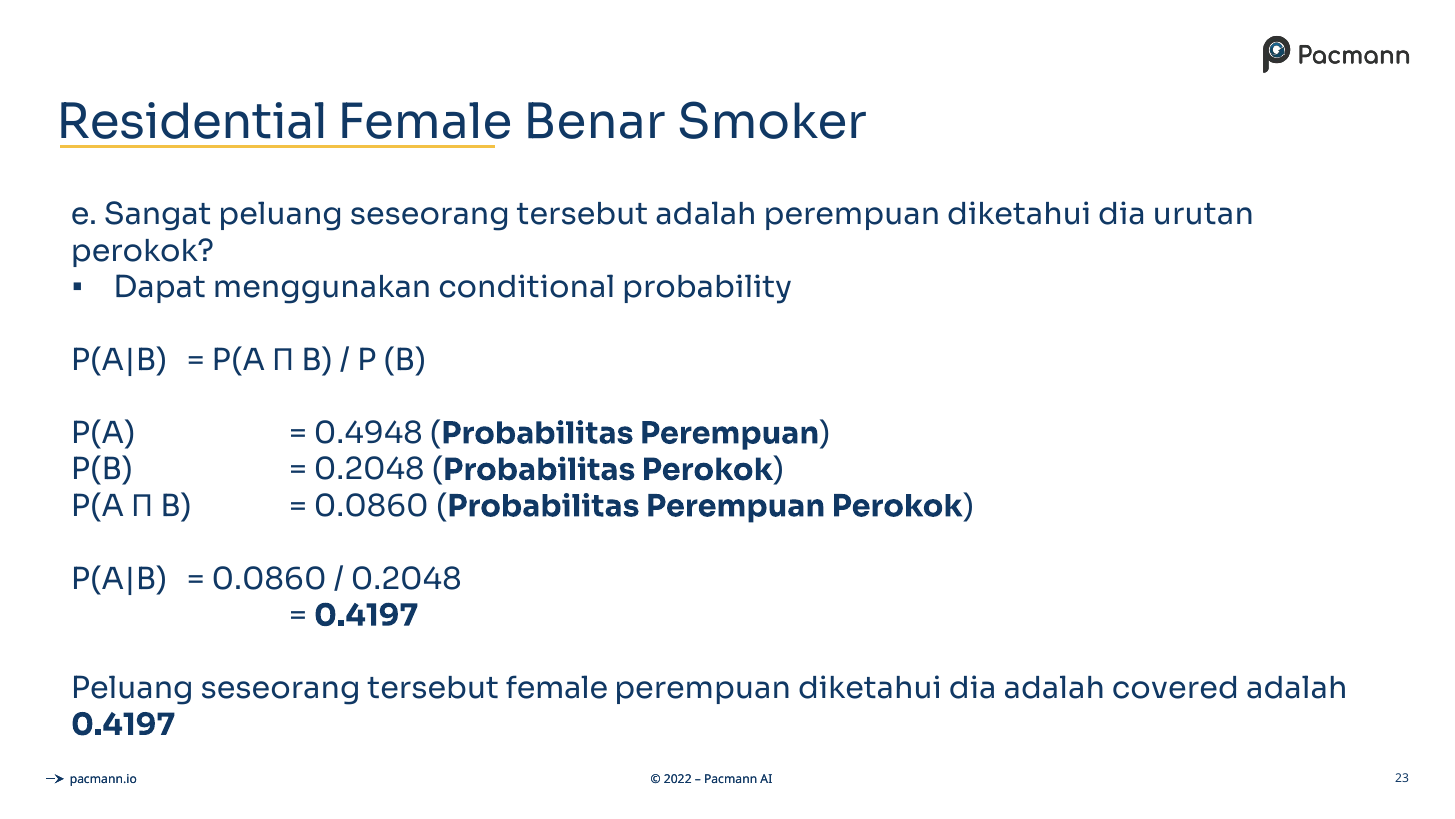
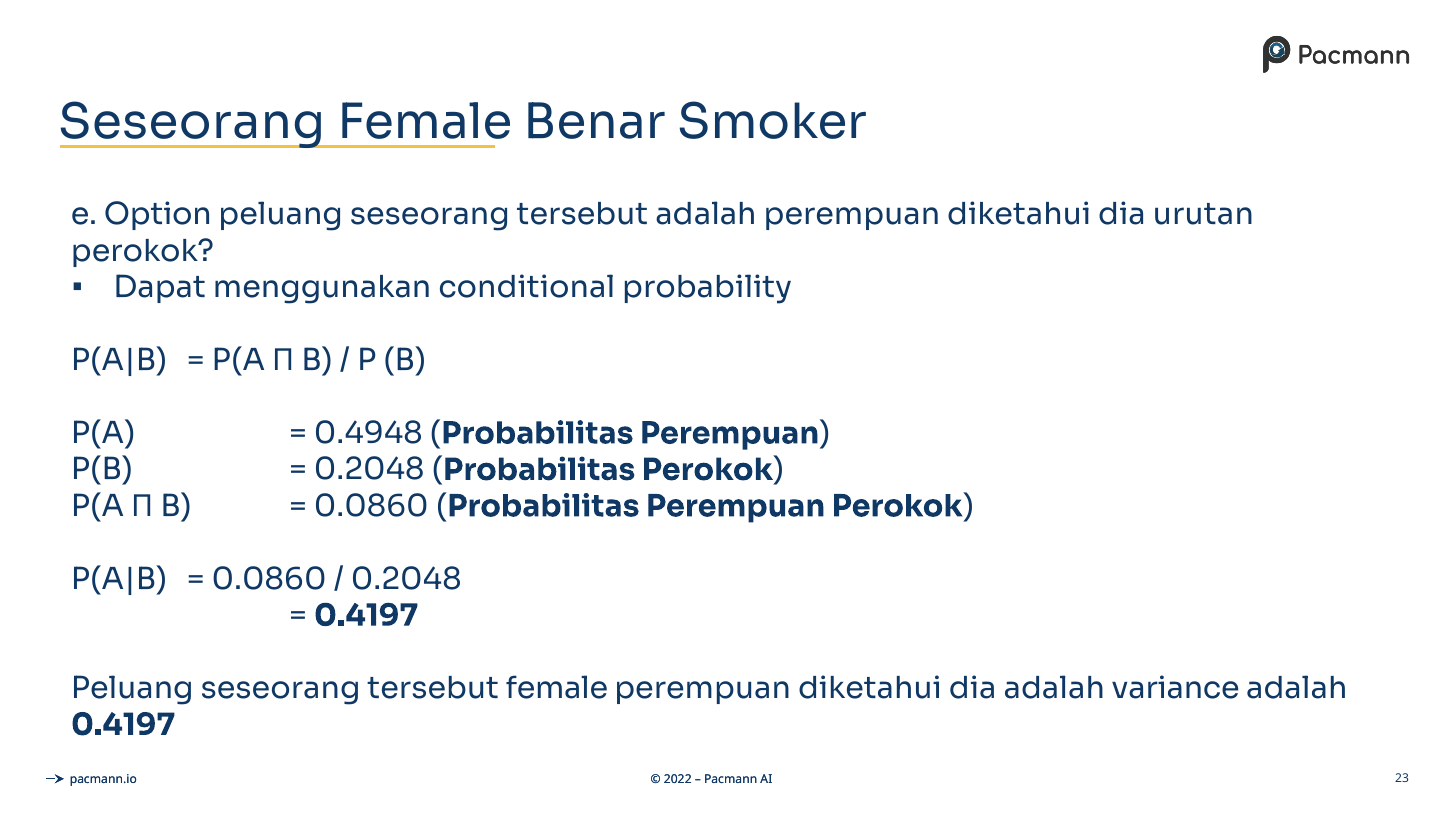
Residential at (192, 122): Residential -> Seseorang
Sangat: Sangat -> Option
covered: covered -> variance
